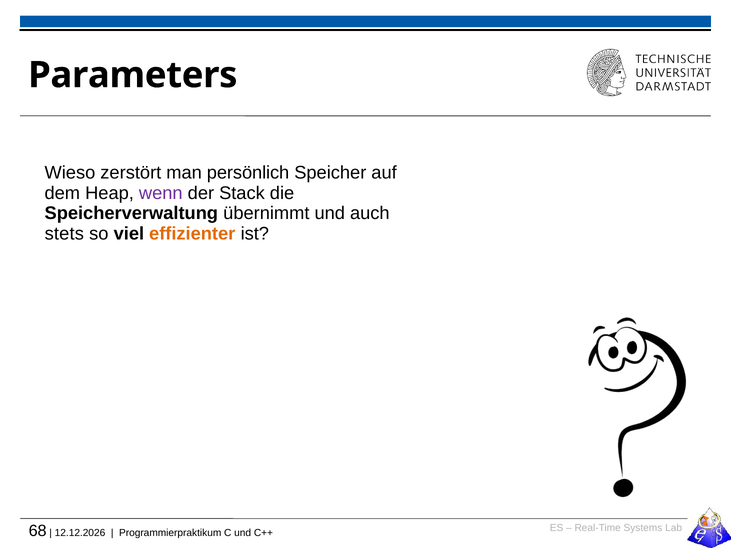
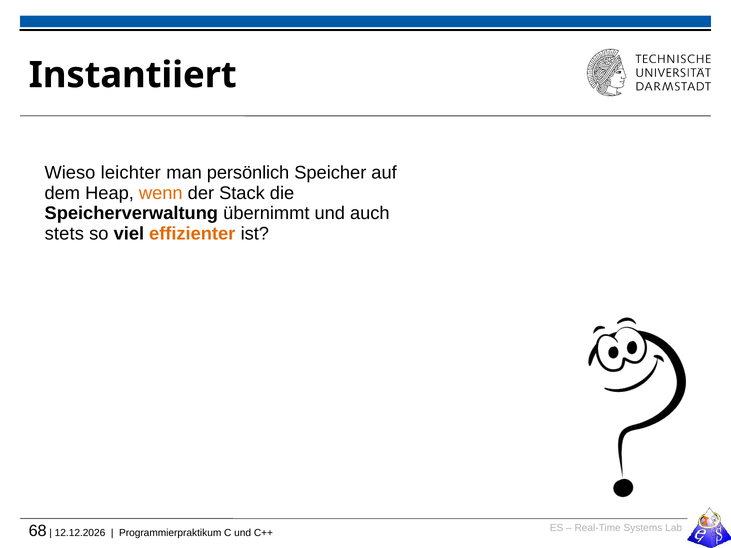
Parameters: Parameters -> Instantiiert
zerstört: zerstört -> leichter
wenn colour: purple -> orange
